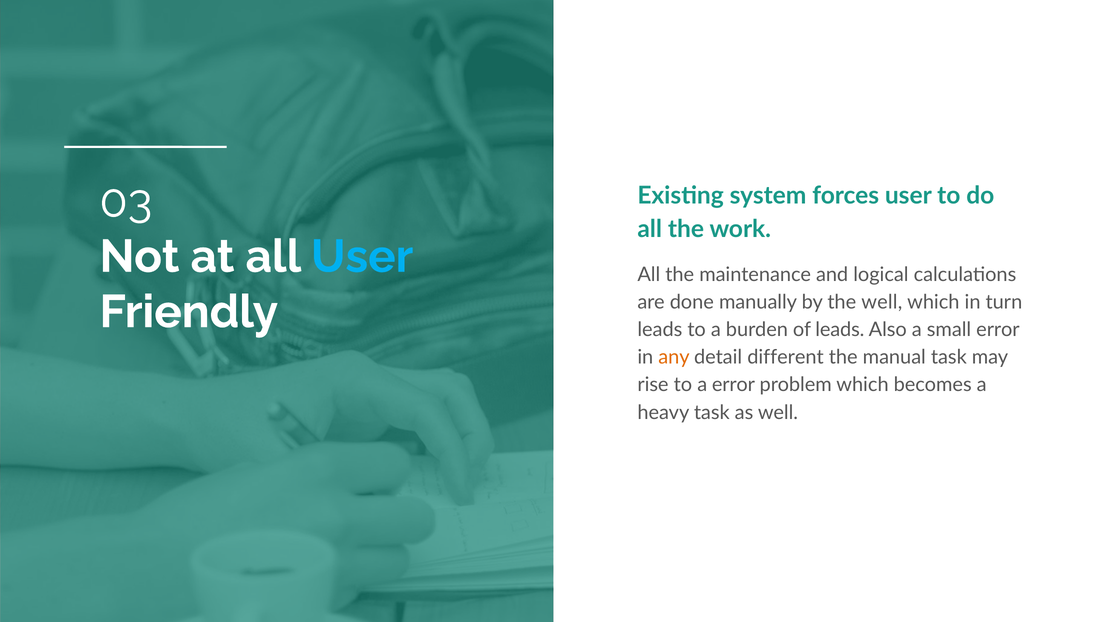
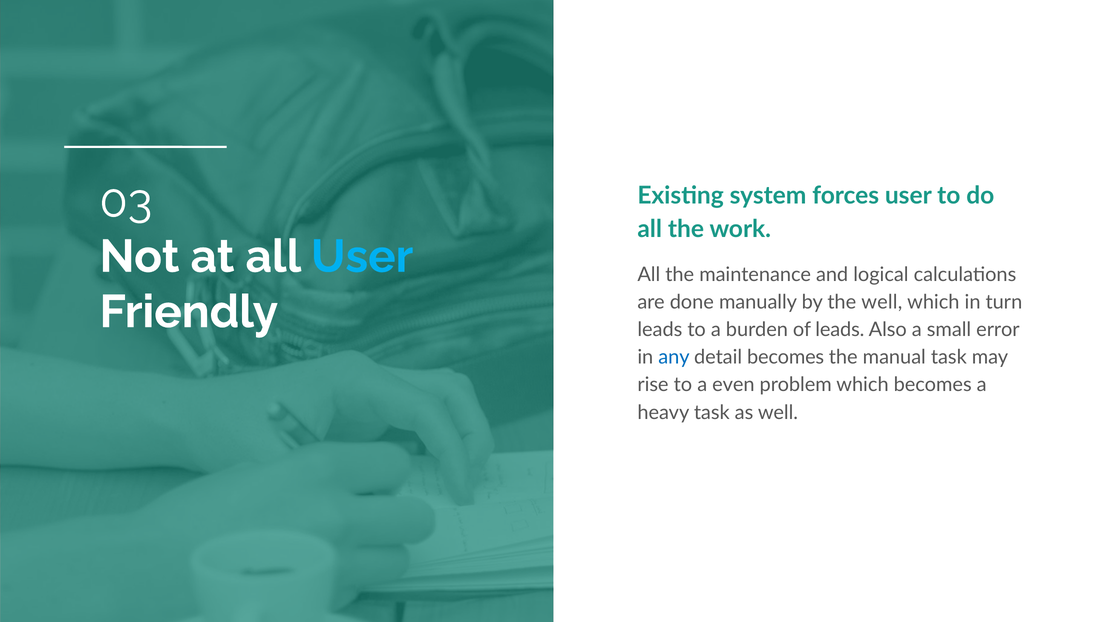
any colour: orange -> blue
detail different: different -> becomes
a error: error -> even
